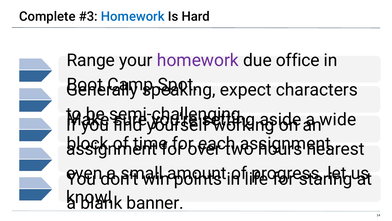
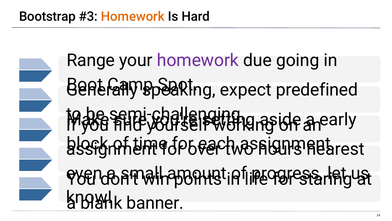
Complete: Complete -> Bootstrap
Homework at (133, 17) colour: blue -> orange
office: office -> going
characters: characters -> predefined
wide: wide -> early
